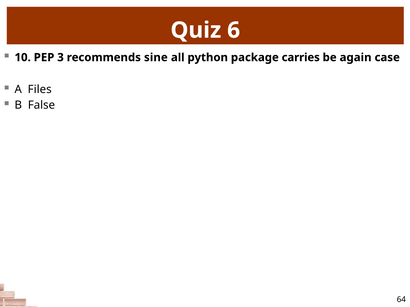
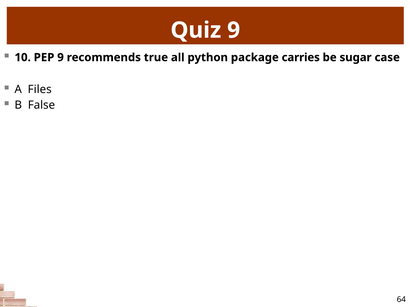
Quiz 6: 6 -> 9
PEP 3: 3 -> 9
sine: sine -> true
again: again -> sugar
